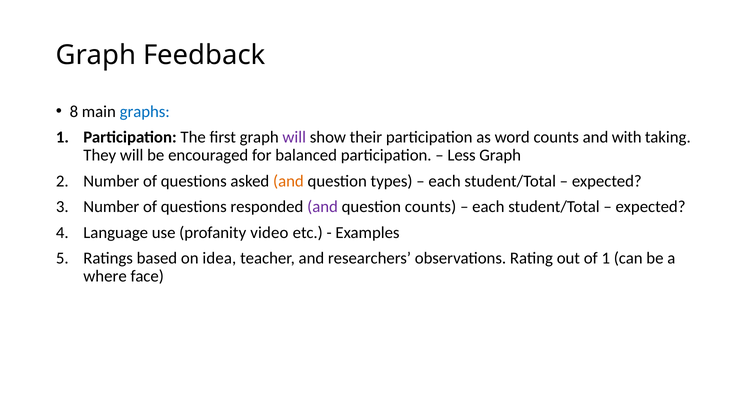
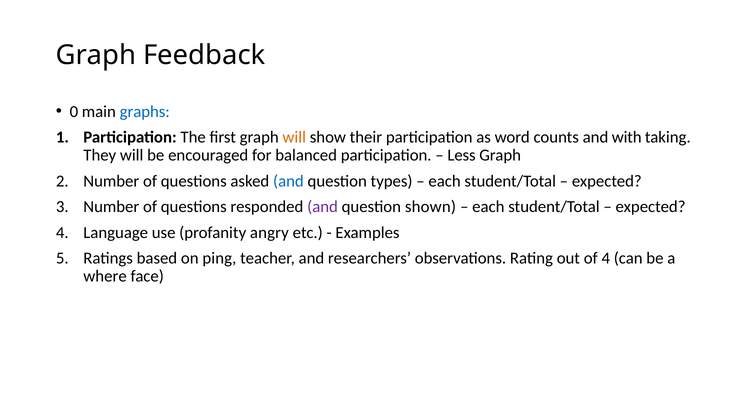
8: 8 -> 0
will at (294, 137) colour: purple -> orange
and at (288, 181) colour: orange -> blue
question counts: counts -> shown
video: video -> angry
idea: idea -> ping
of 1: 1 -> 4
